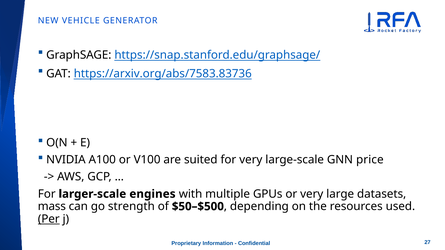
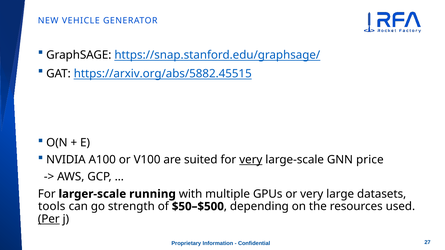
https://arxiv.org/abs/7583.83736: https://arxiv.org/abs/7583.83736 -> https://arxiv.org/abs/5882.45515
very at (251, 160) underline: none -> present
engines: engines -> running
mass: mass -> tools
